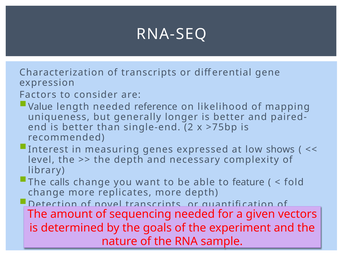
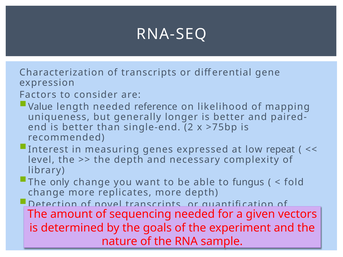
shows: shows -> repeat
calls: calls -> only
feature: feature -> fungus
